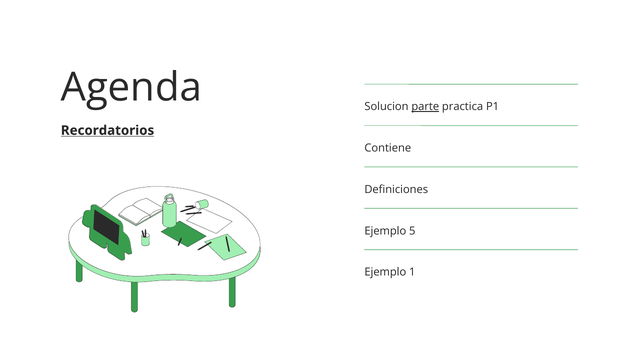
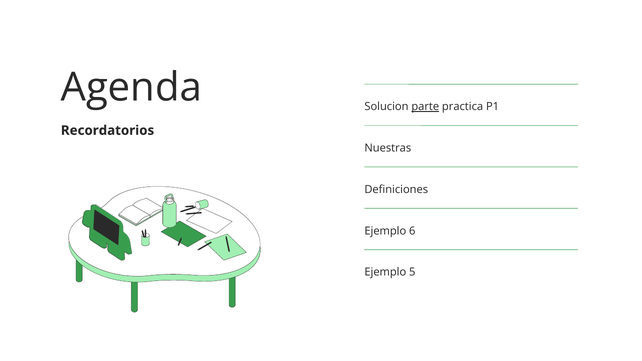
Recordatorios underline: present -> none
Contiene: Contiene -> Nuestras
5: 5 -> 6
1: 1 -> 5
